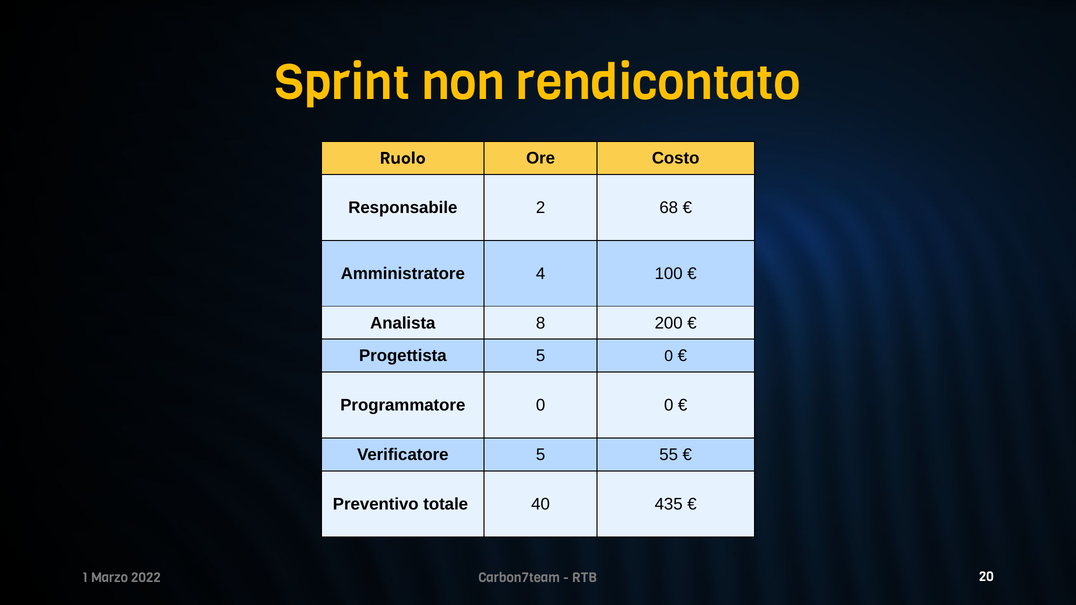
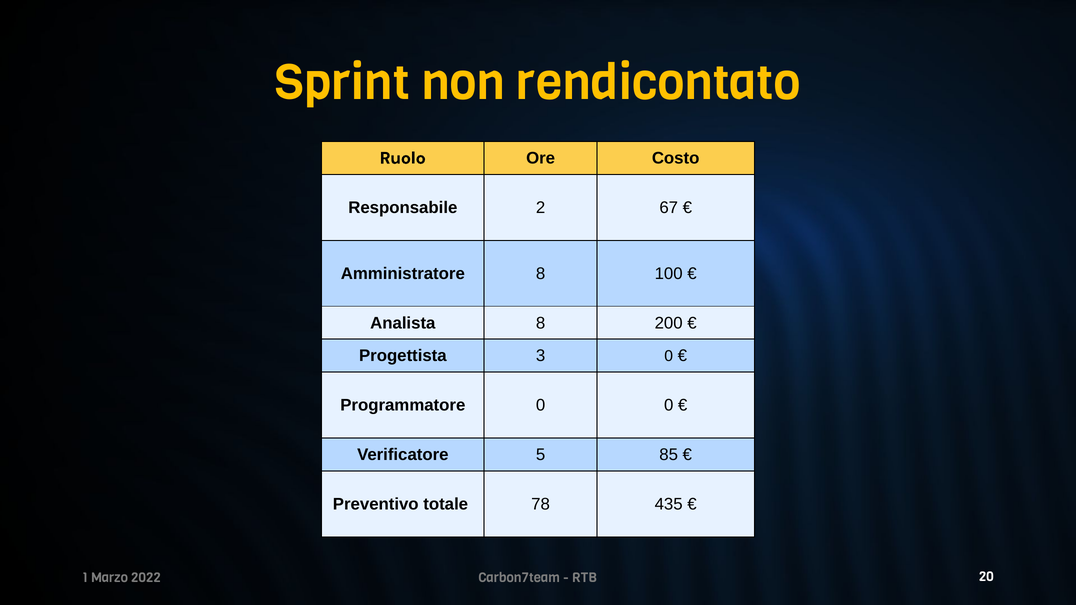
68: 68 -> 67
Amministratore 4: 4 -> 8
Progettista 5: 5 -> 3
55: 55 -> 85
40: 40 -> 78
